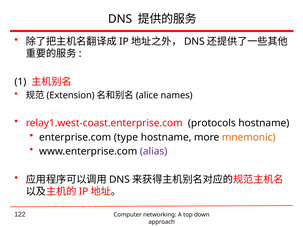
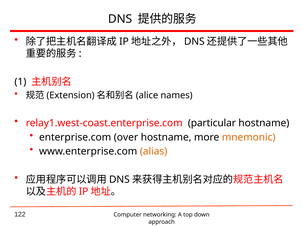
protocols: protocols -> particular
type: type -> over
alias colour: purple -> orange
